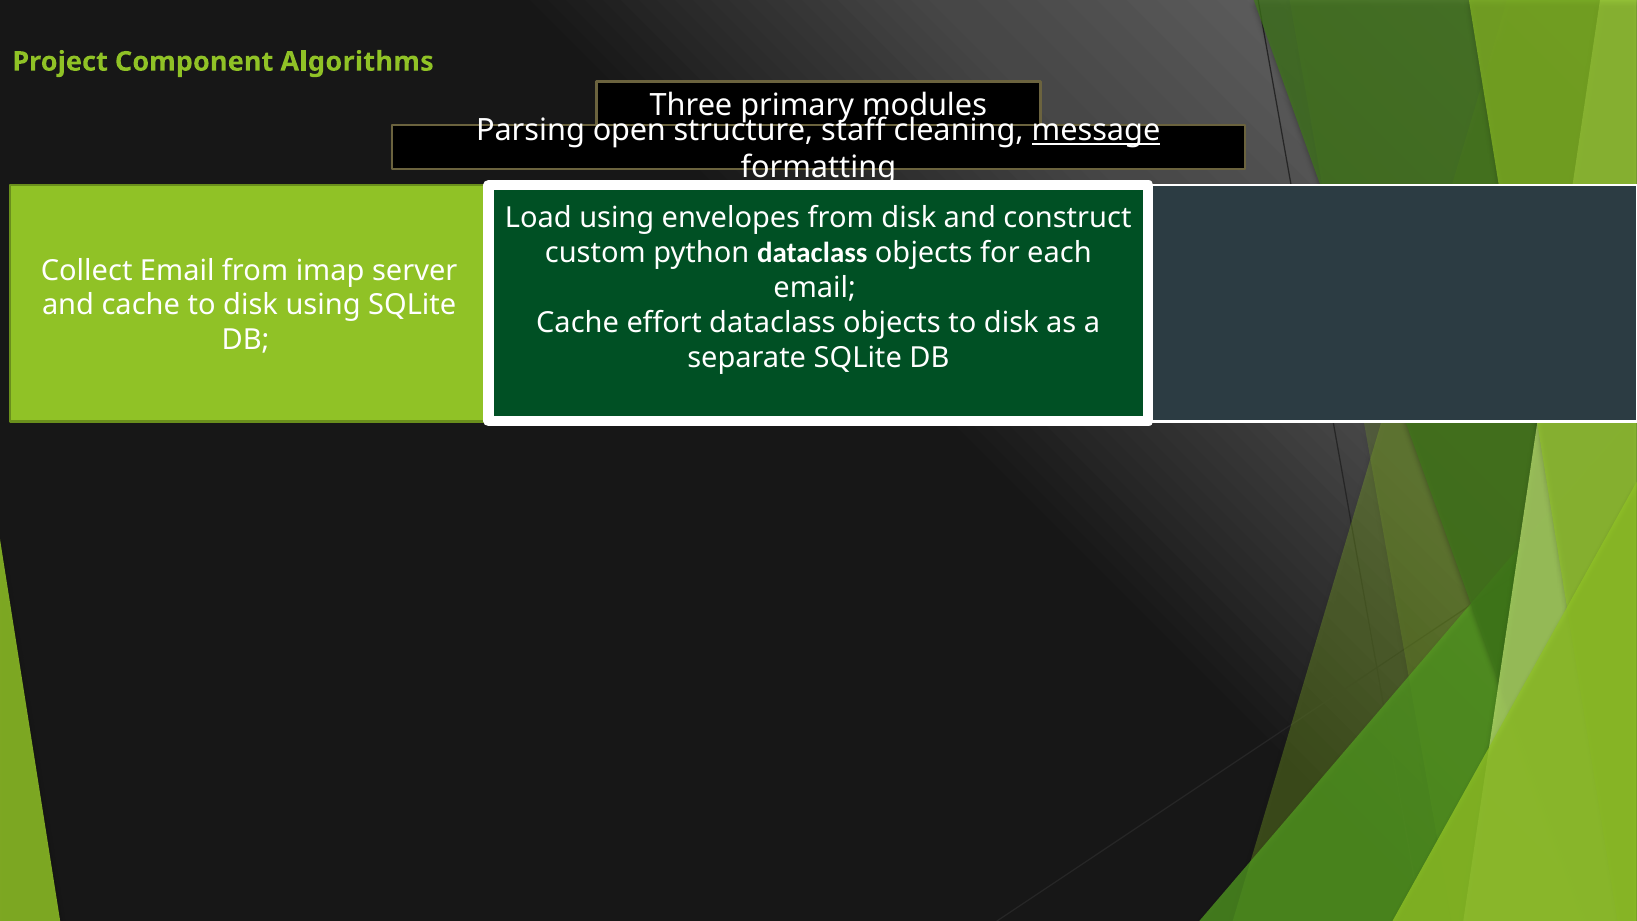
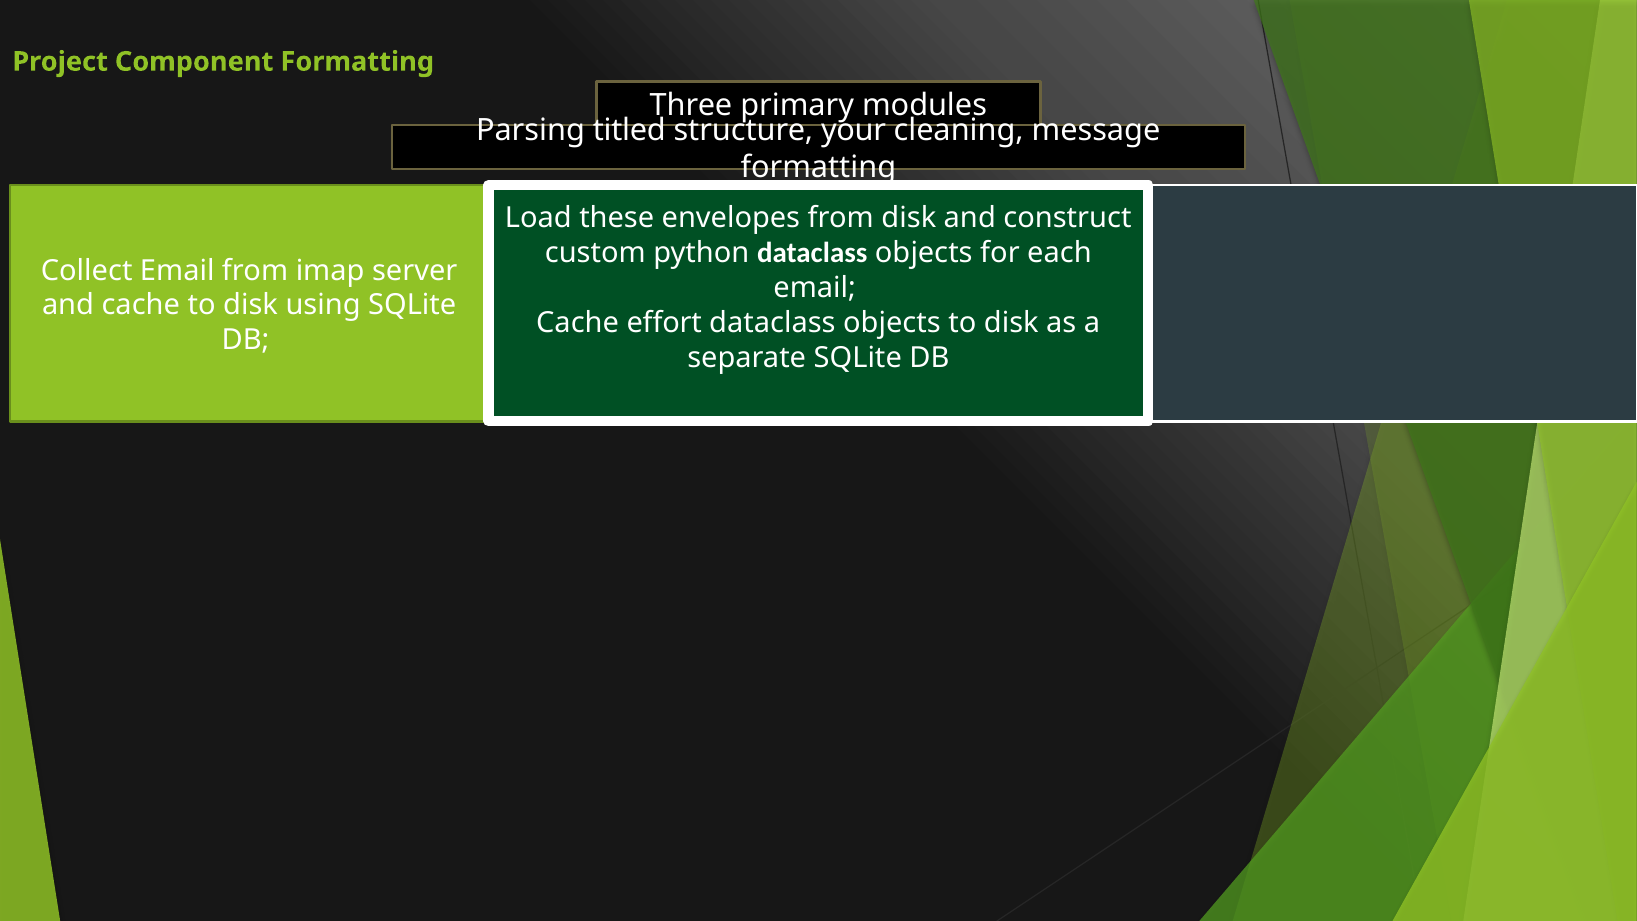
Component Algorithms: Algorithms -> Formatting
open: open -> titled
staff: staff -> your
message at (1096, 131) underline: present -> none
Load using: using -> these
